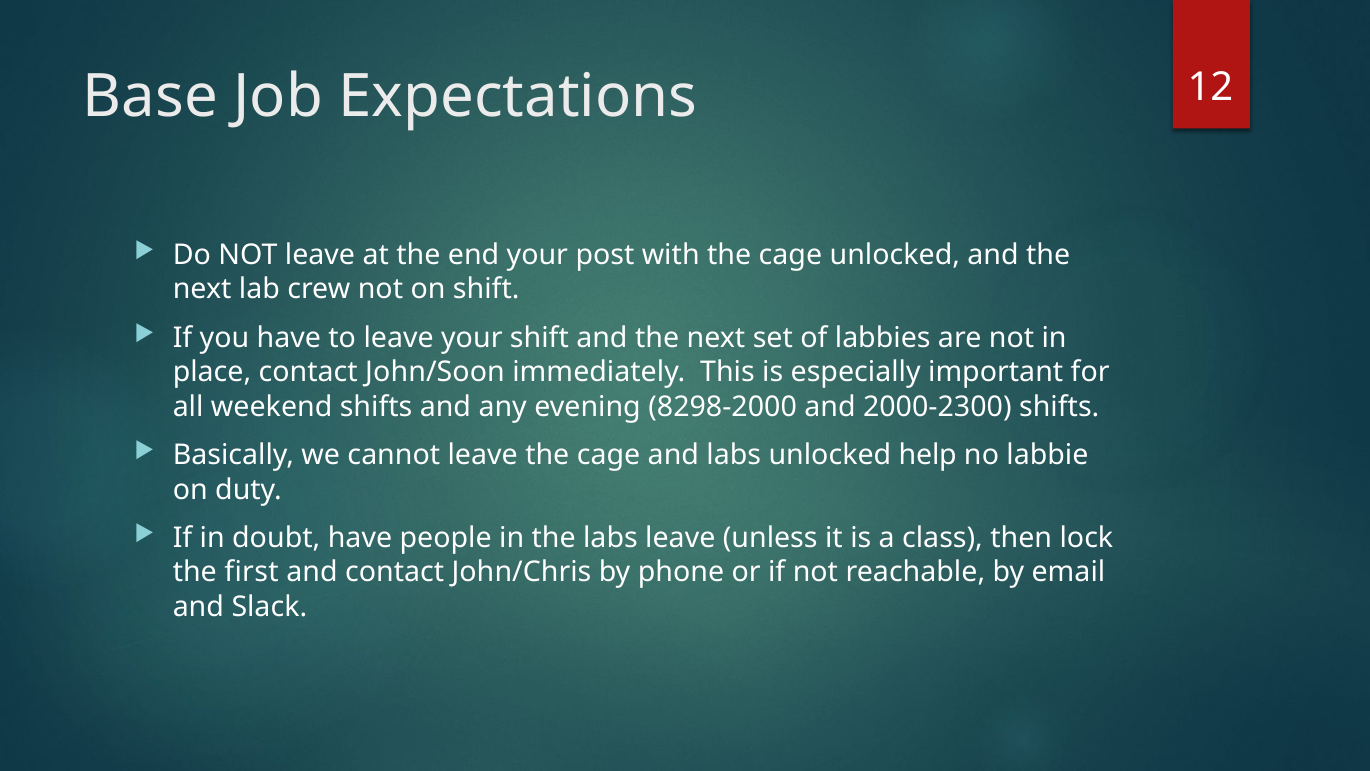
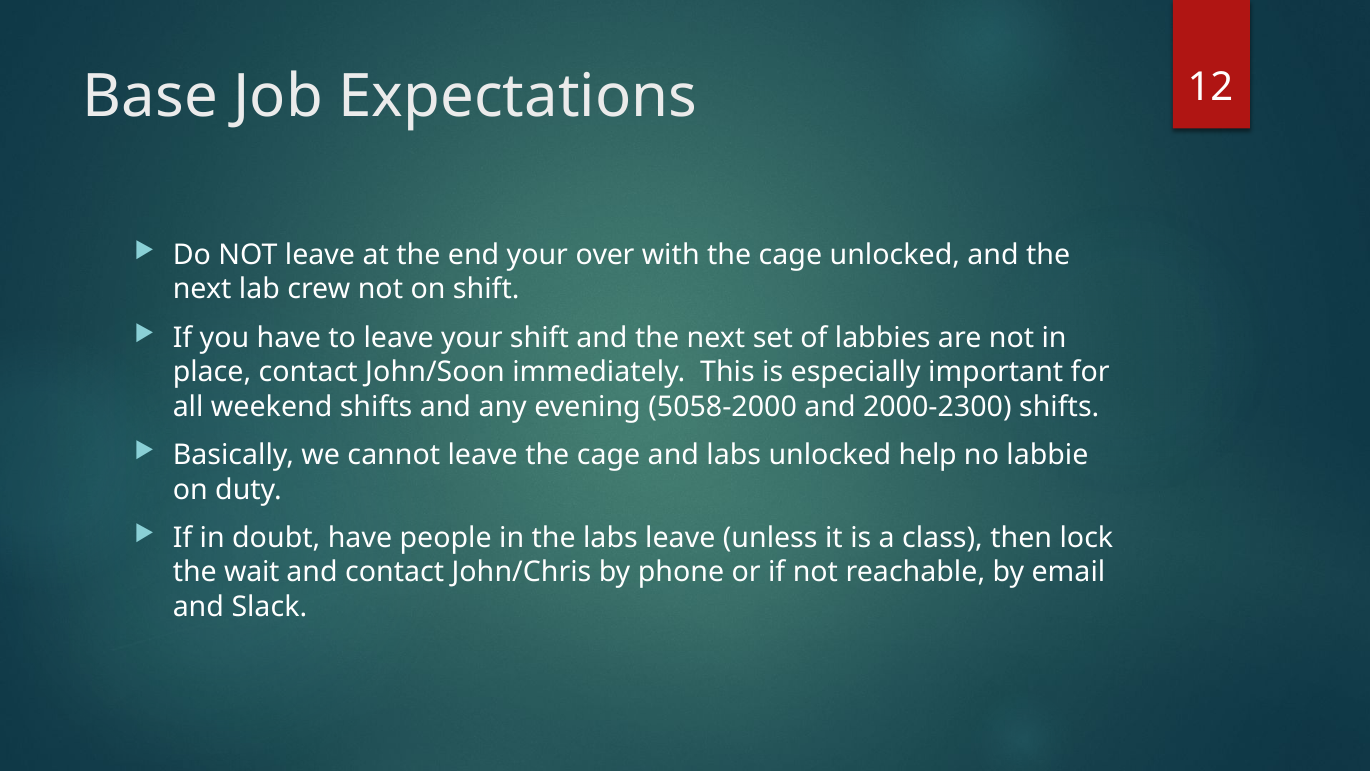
post: post -> over
8298-2000: 8298-2000 -> 5058-2000
first: first -> wait
